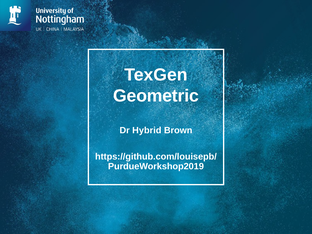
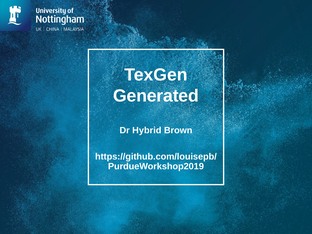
Geometric: Geometric -> Generated
